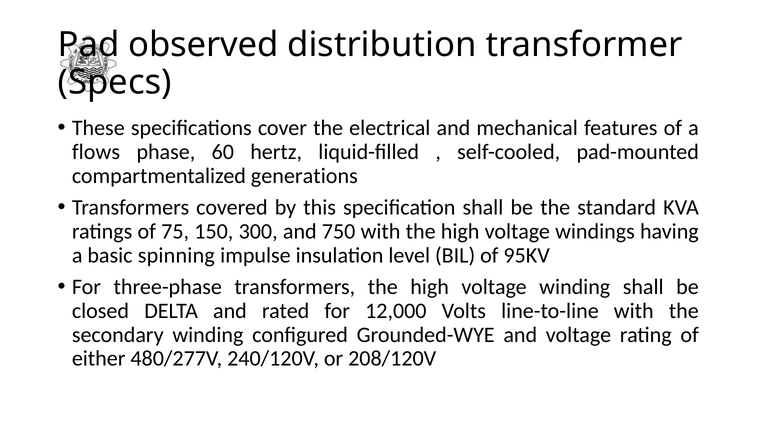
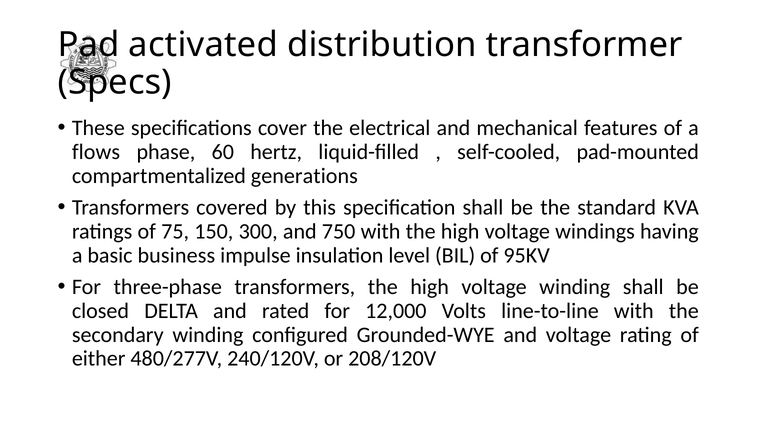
observed: observed -> activated
spinning: spinning -> business
